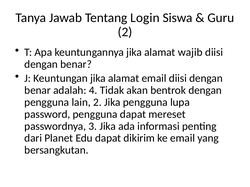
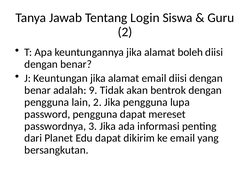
wajib: wajib -> boleh
4: 4 -> 9
